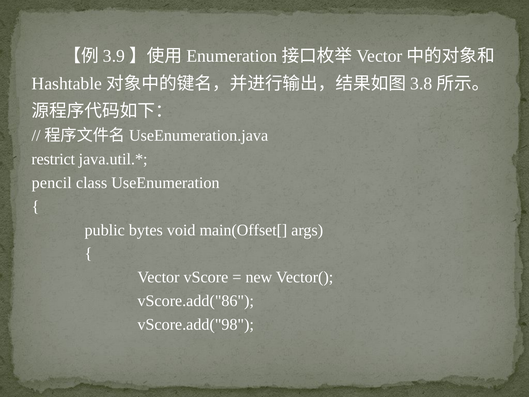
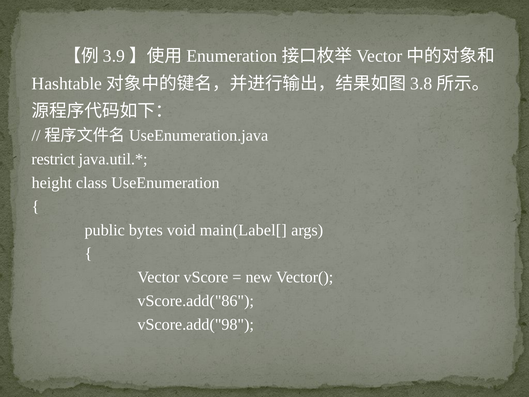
pencil: pencil -> height
main(Offset[: main(Offset[ -> main(Label[
